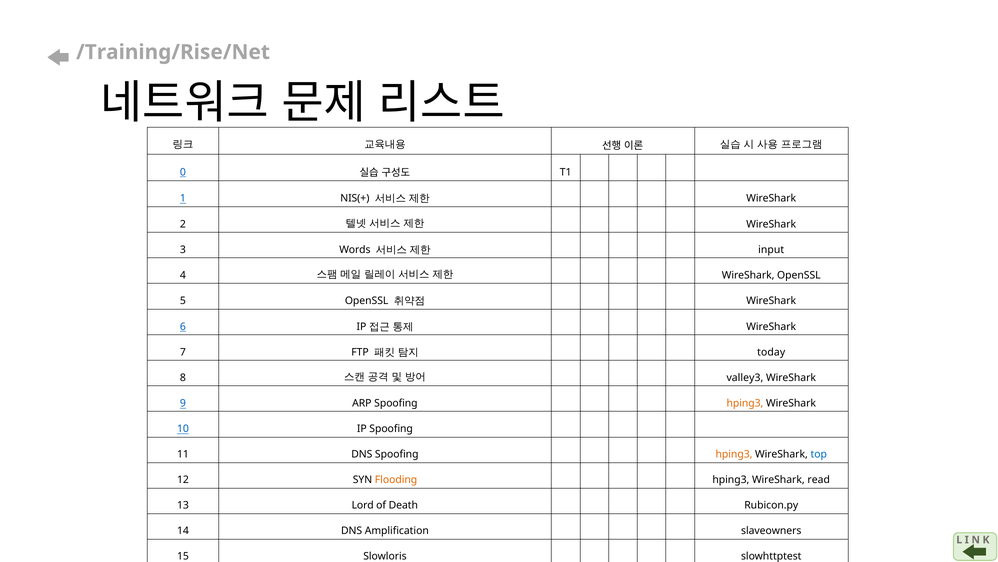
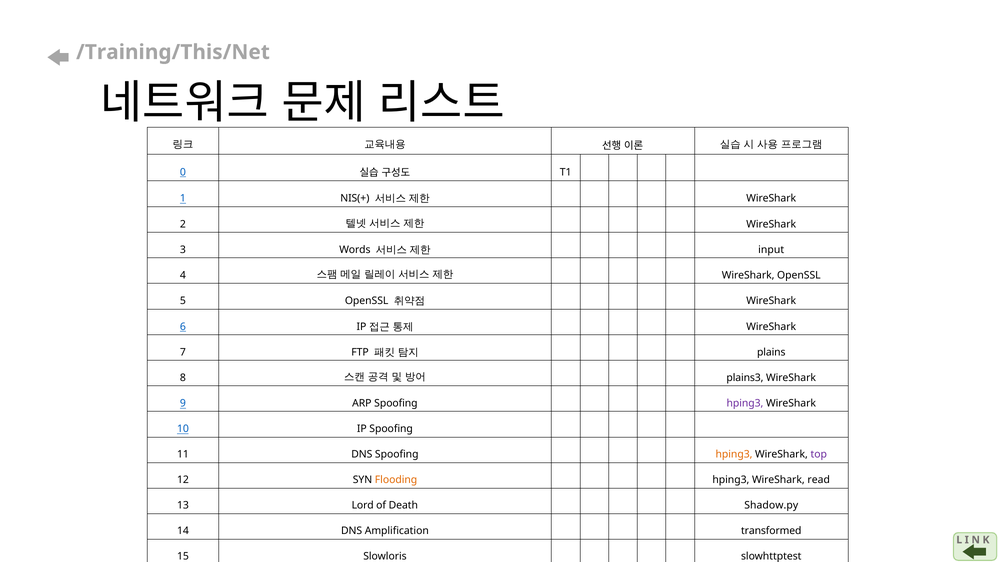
/Training/Rise/Net: /Training/Rise/Net -> /Training/This/Net
today: today -> plains
valley3: valley3 -> plains3
hping3 at (745, 403) colour: orange -> purple
top colour: blue -> purple
Rubicon.py: Rubicon.py -> Shadow.py
slaveowners: slaveowners -> transformed
